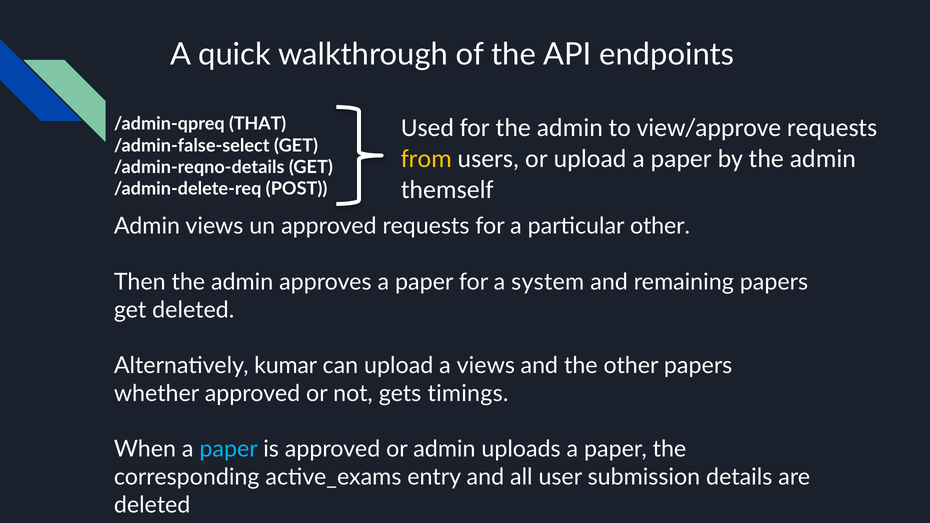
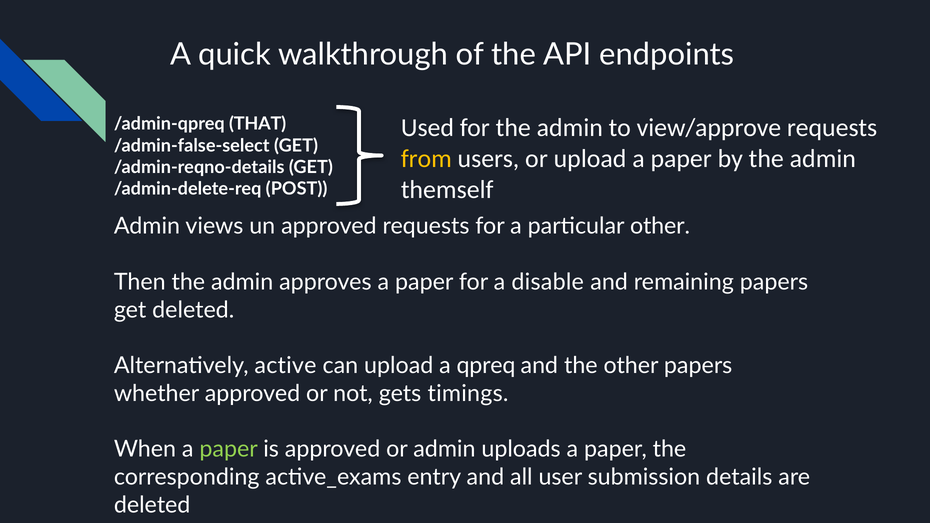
system: system -> disable
kumar: kumar -> active
a views: views -> qpreq
paper at (229, 449) colour: light blue -> light green
